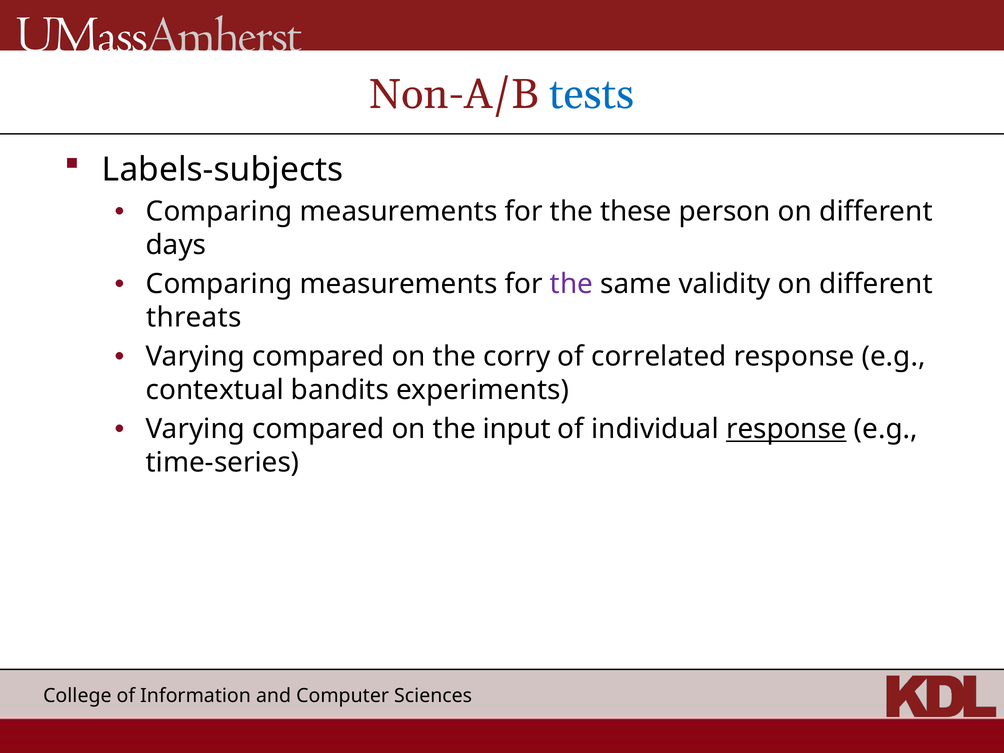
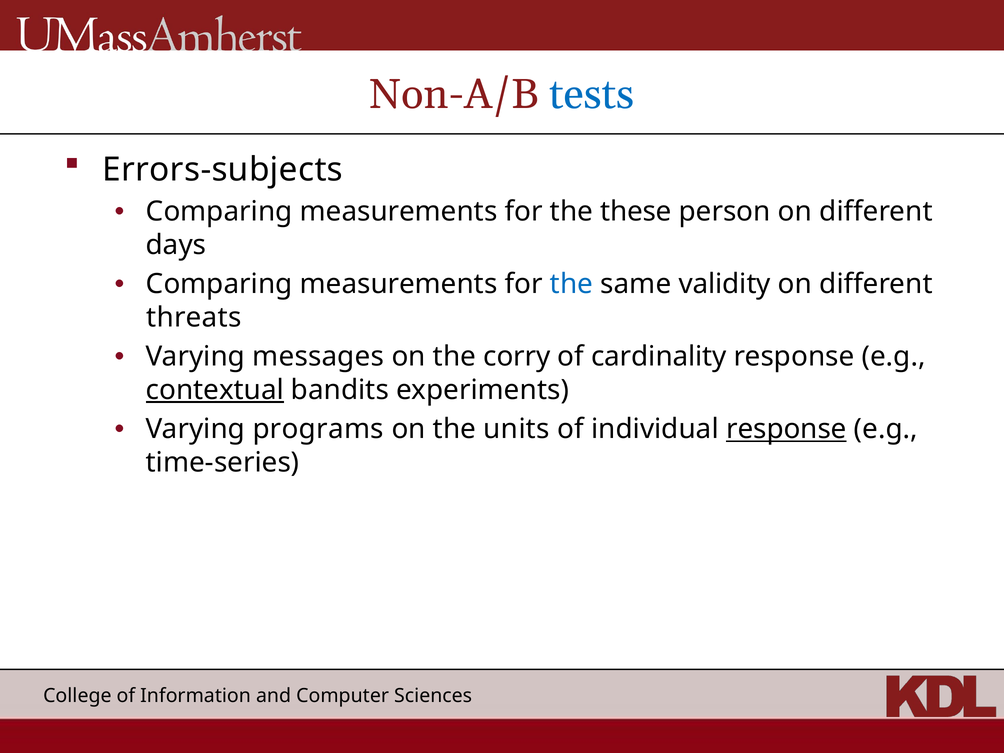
Labels-subjects: Labels-subjects -> Errors-subjects
the at (572, 284) colour: purple -> blue
compared at (318, 357): compared -> messages
correlated: correlated -> cardinality
contextual underline: none -> present
compared at (318, 429): compared -> programs
input: input -> units
